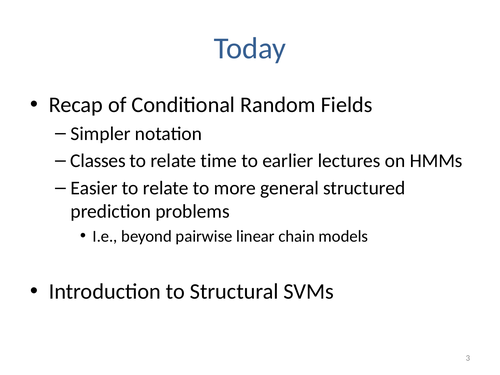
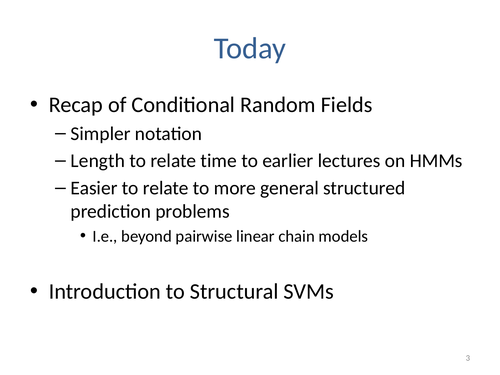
Classes: Classes -> Length
